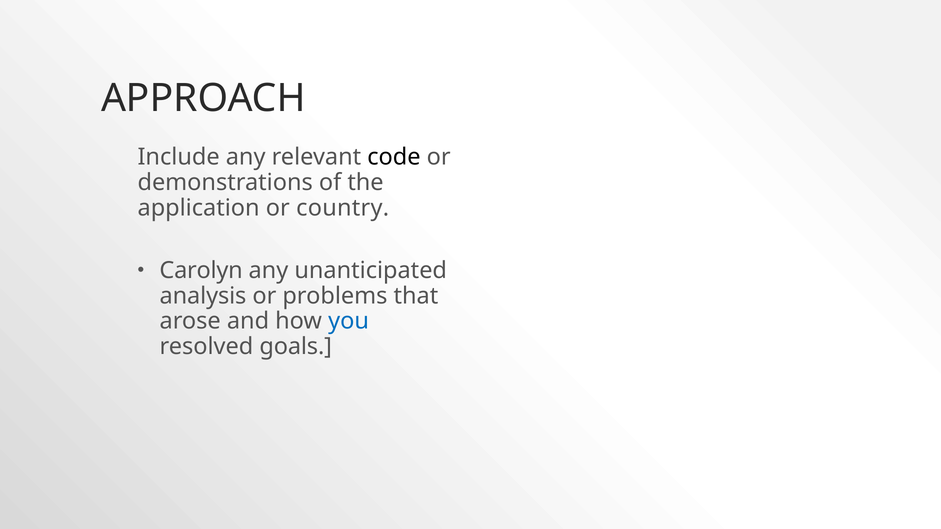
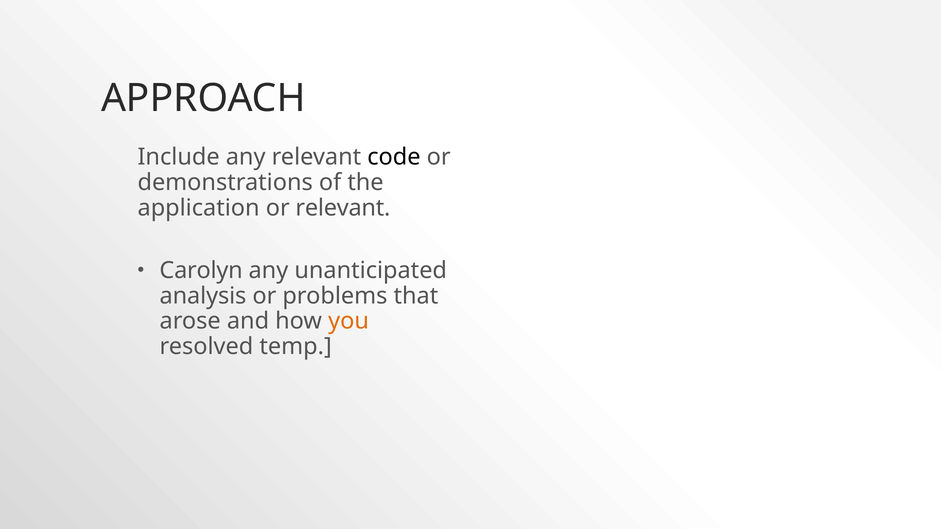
or country: country -> relevant
you colour: blue -> orange
goals: goals -> temp
